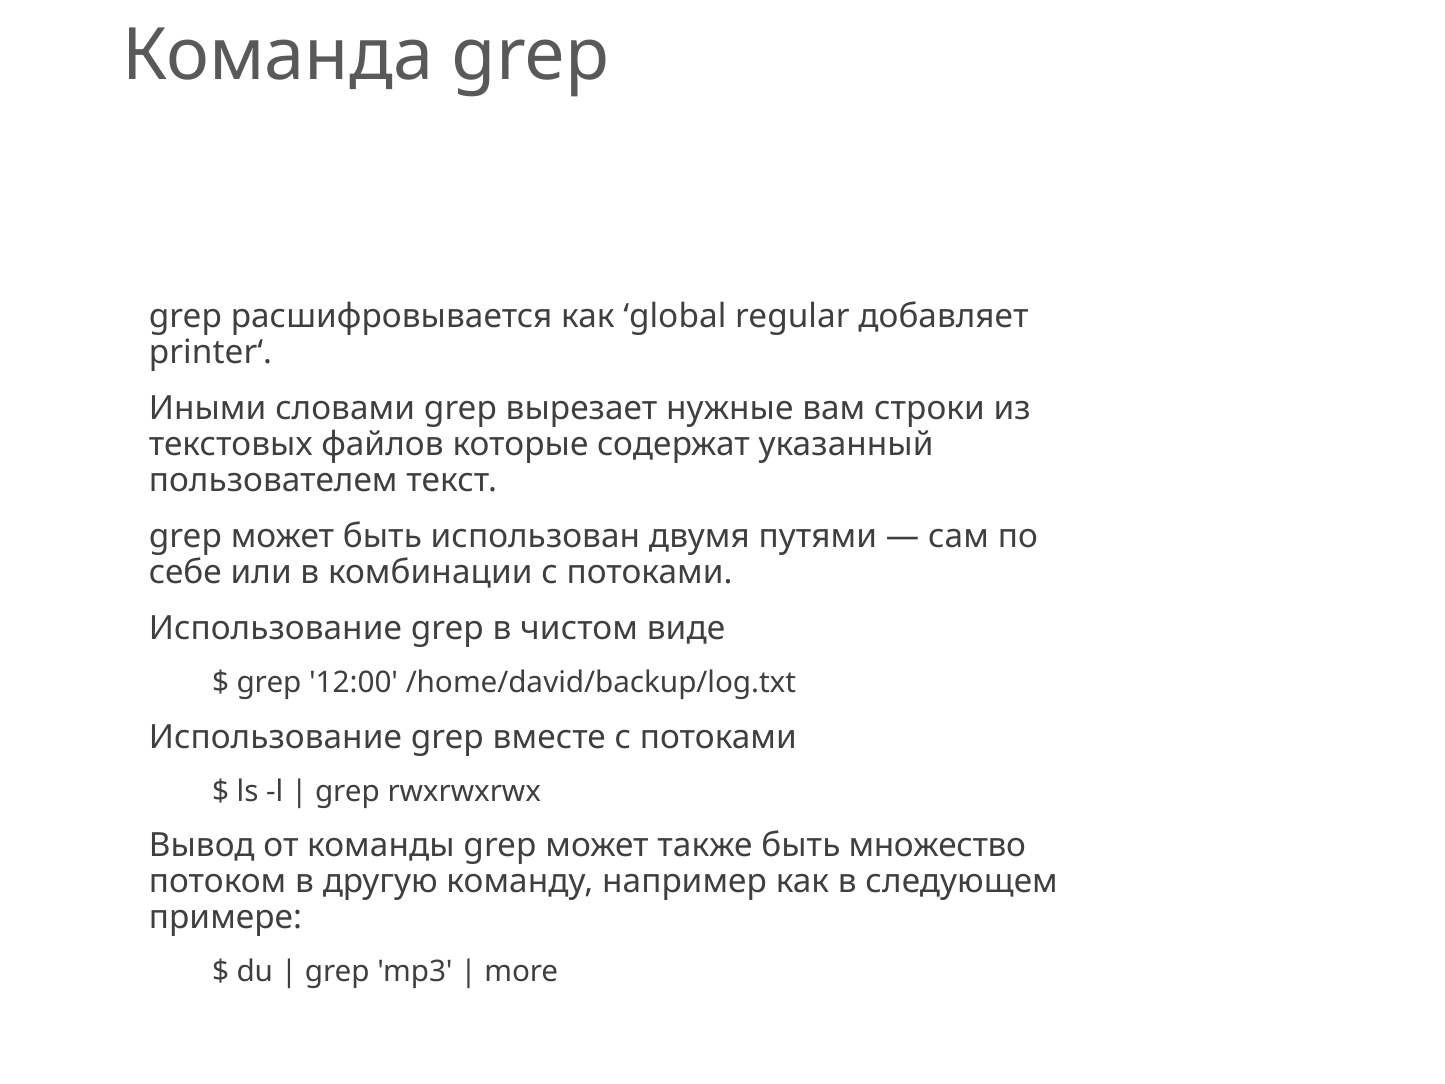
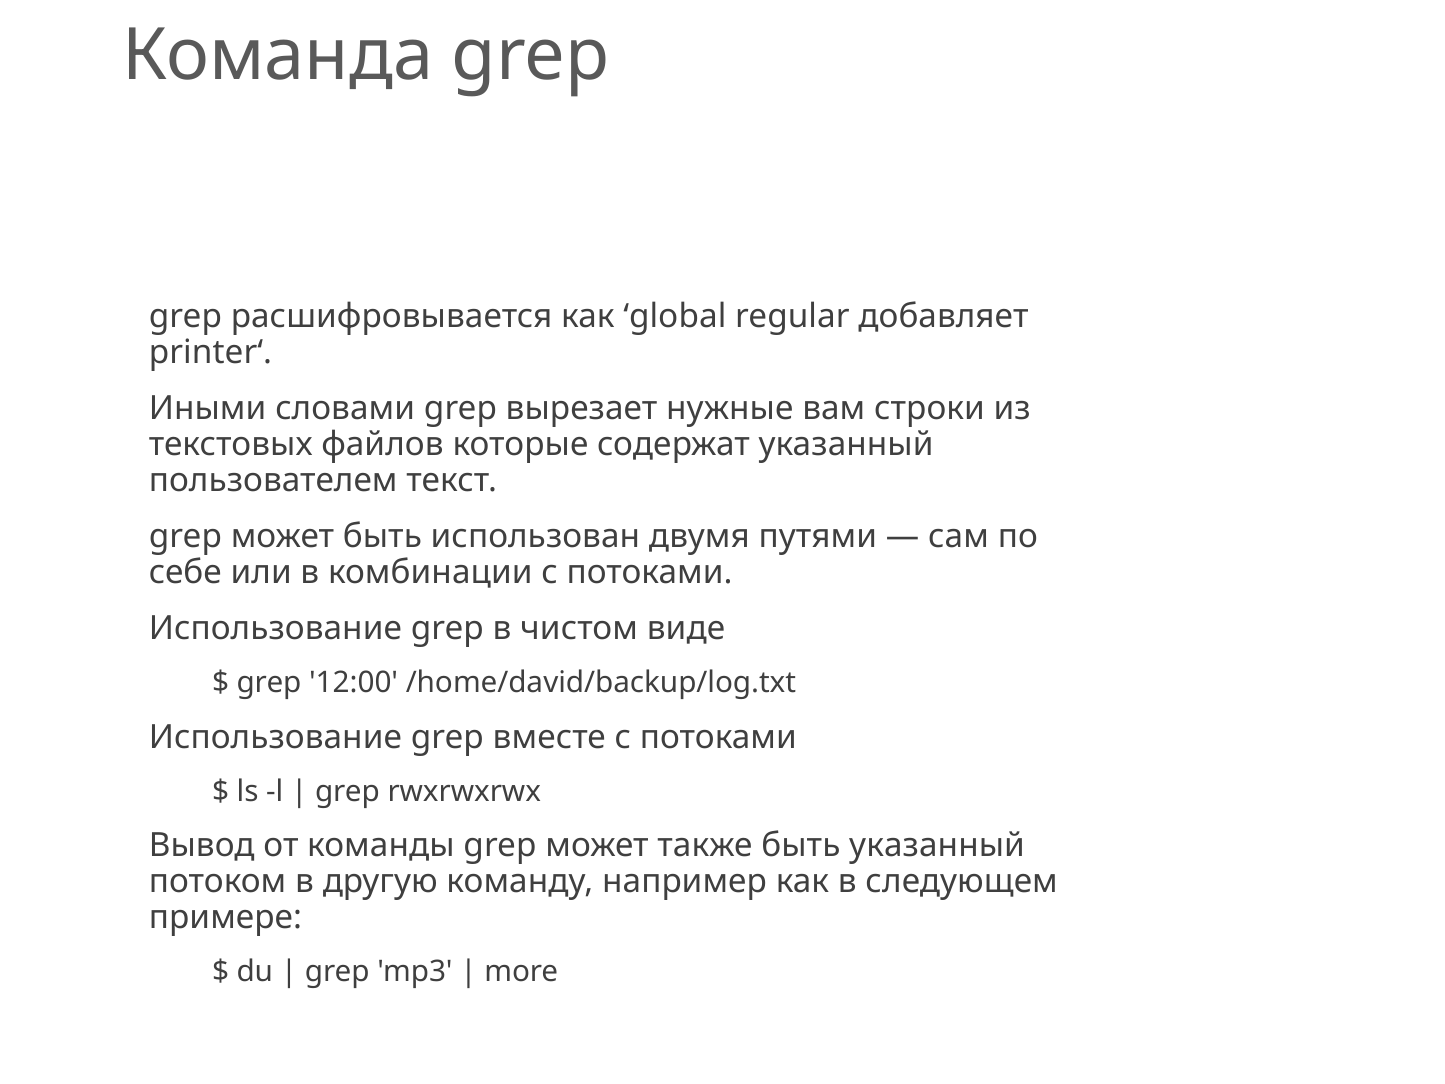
быть множество: множество -> указанный
